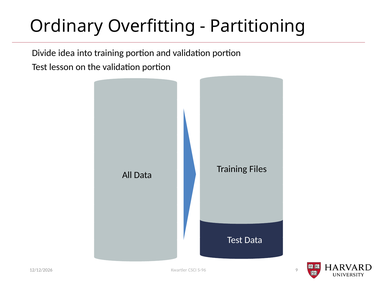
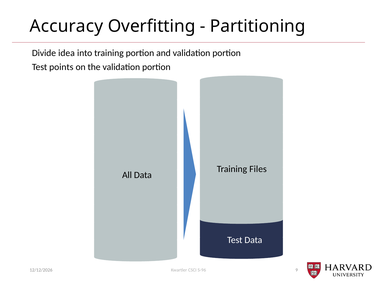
Ordinary: Ordinary -> Accuracy
lesson: lesson -> points
